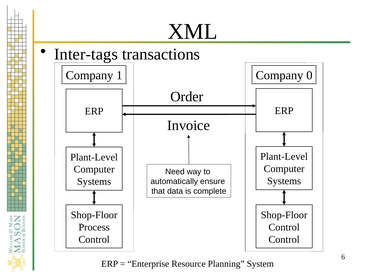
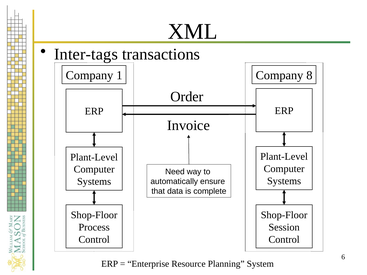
0: 0 -> 8
Control at (284, 227): Control -> Session
